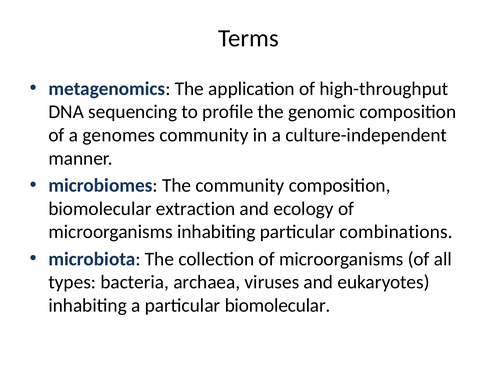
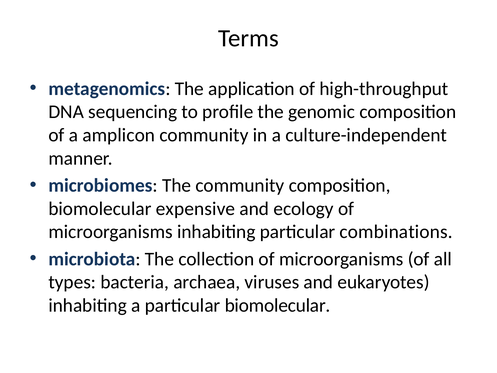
genomes: genomes -> amplicon
extraction: extraction -> expensive
